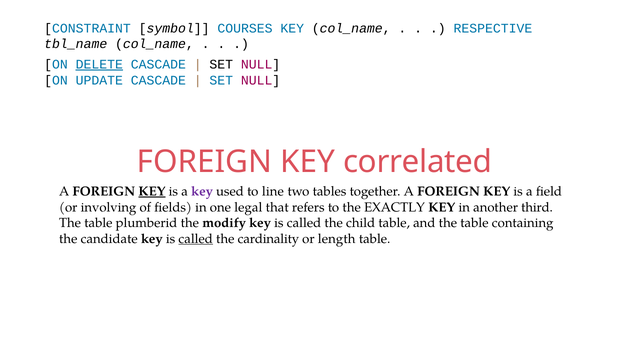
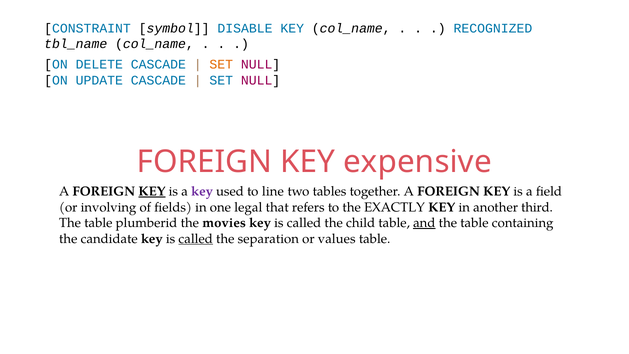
COURSES: COURSES -> DISABLE
RESPECTIVE: RESPECTIVE -> RECOGNIZED
DELETE underline: present -> none
SET at (221, 64) colour: black -> orange
correlated: correlated -> expensive
modify: modify -> movies
and underline: none -> present
cardinality: cardinality -> separation
length: length -> values
